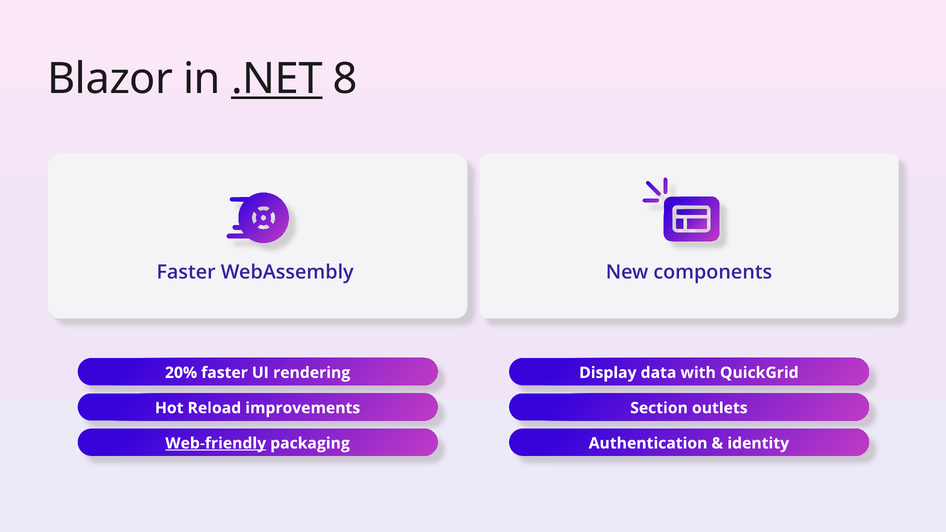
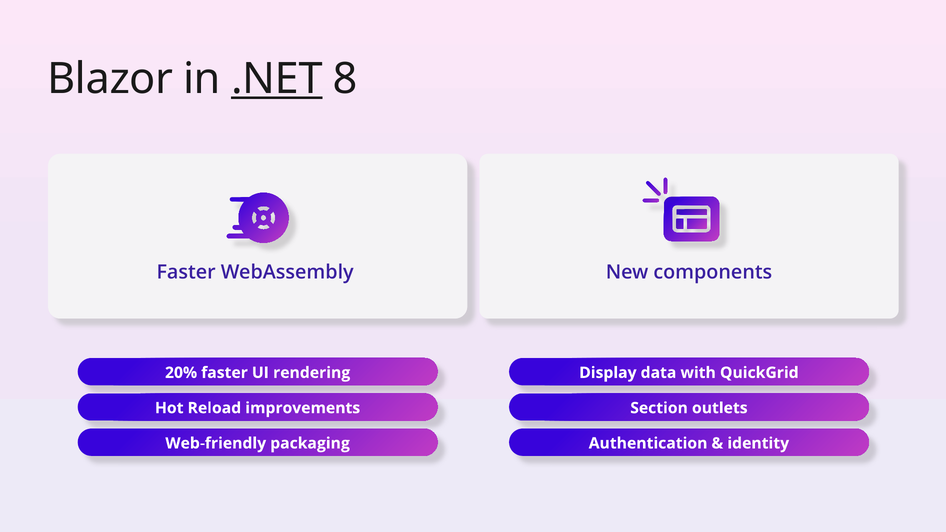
Web-friendly underline: present -> none
